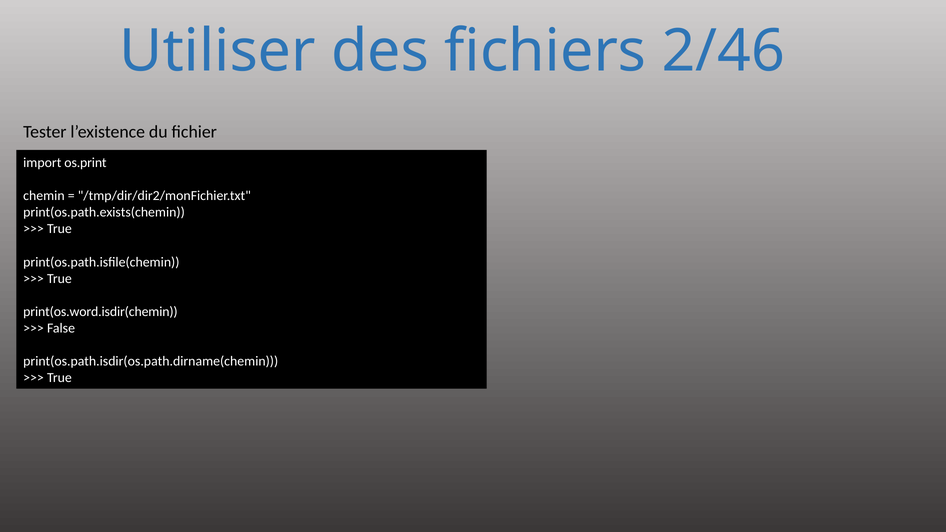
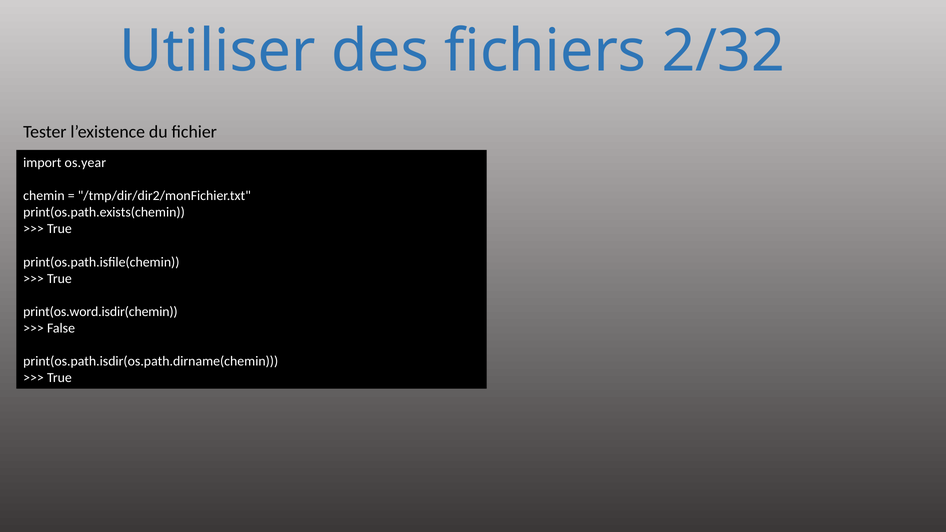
2/46: 2/46 -> 2/32
os.print: os.print -> os.year
